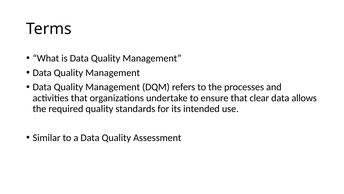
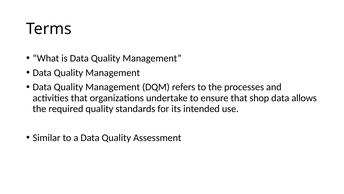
clear: clear -> shop
